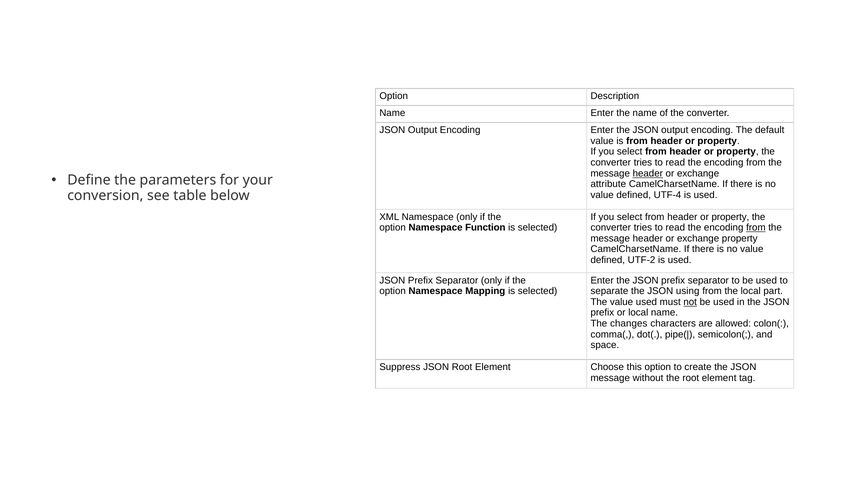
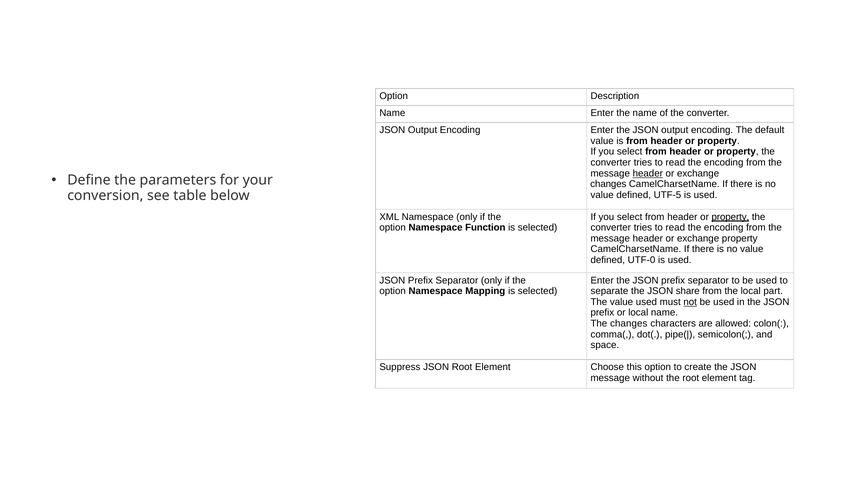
attribute at (608, 184): attribute -> changes
UTF-4: UTF-4 -> UTF-5
property at (730, 217) underline: none -> present
from at (756, 227) underline: present -> none
UTF-2: UTF-2 -> UTF-0
using: using -> share
